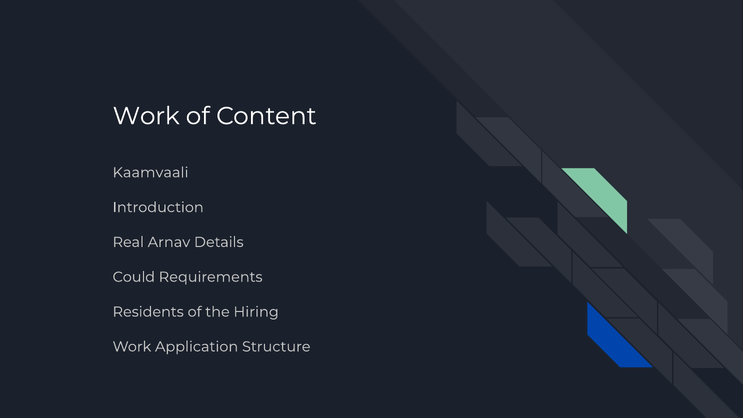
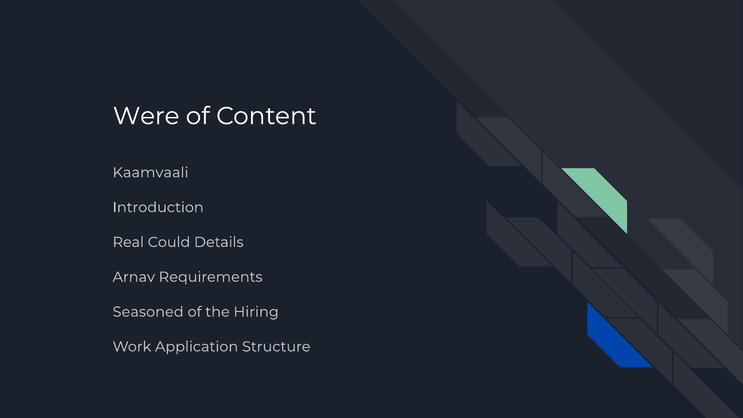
Work at (146, 116): Work -> Were
Arnav: Arnav -> Could
Could: Could -> Arnav
Residents: Residents -> Seasoned
